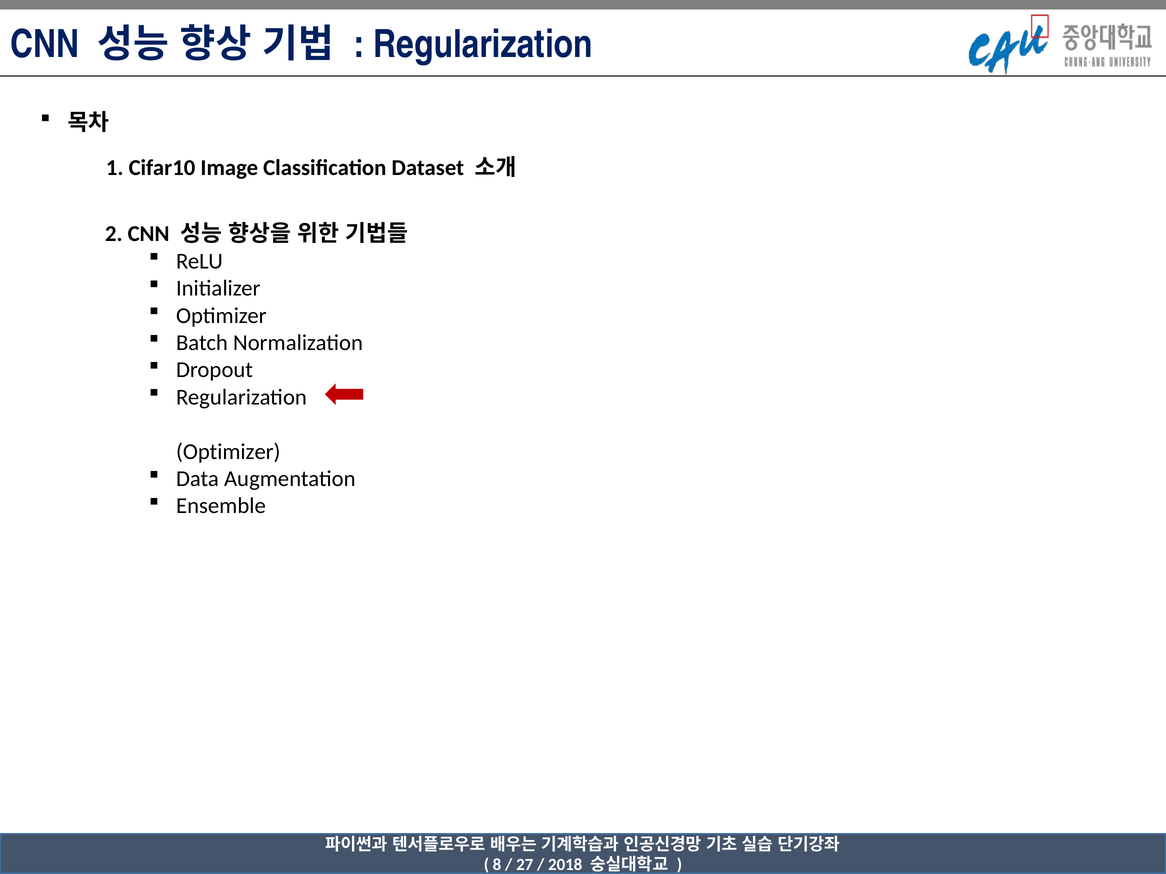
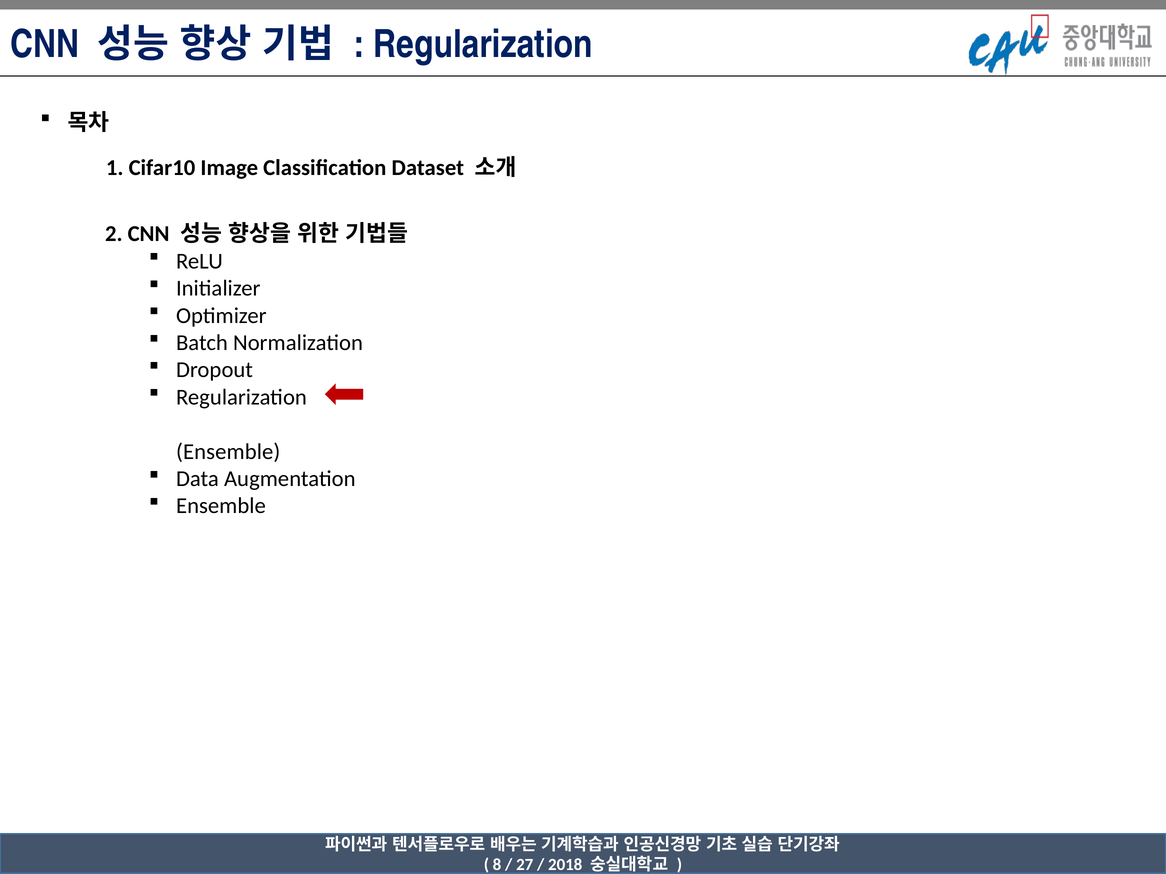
Optimizer at (228, 452): Optimizer -> Ensemble
